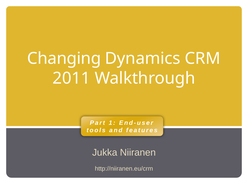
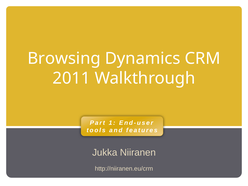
Changing: Changing -> Browsing
